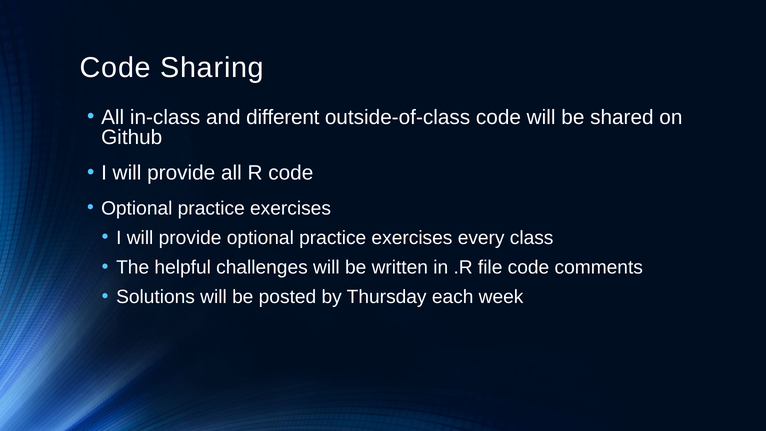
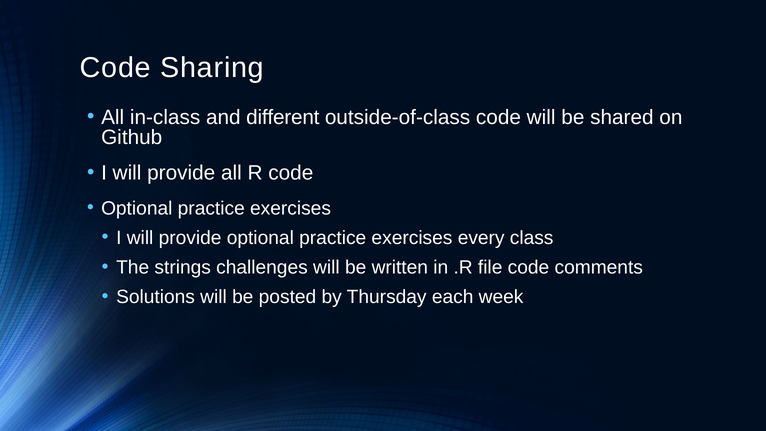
helpful: helpful -> strings
